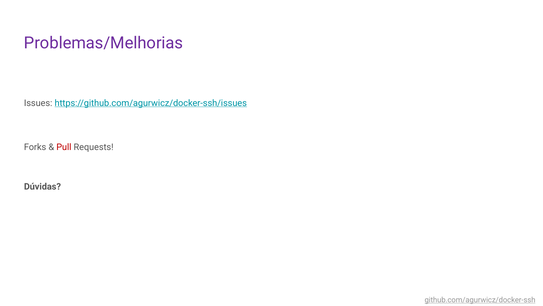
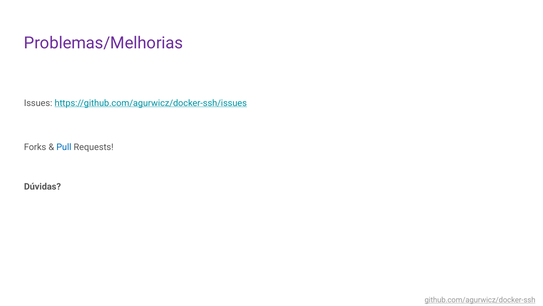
Pull colour: red -> blue
